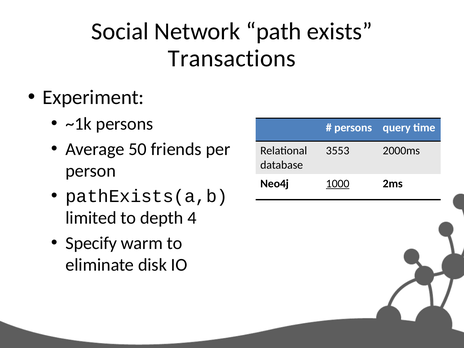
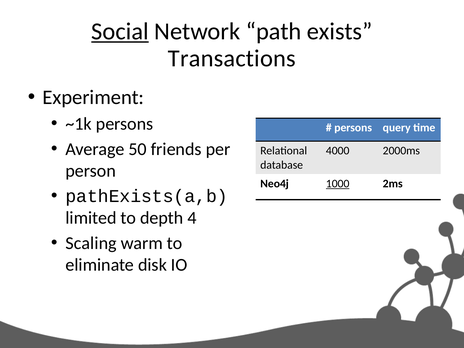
Social underline: none -> present
3553: 3553 -> 4000
Specify: Specify -> Scaling
